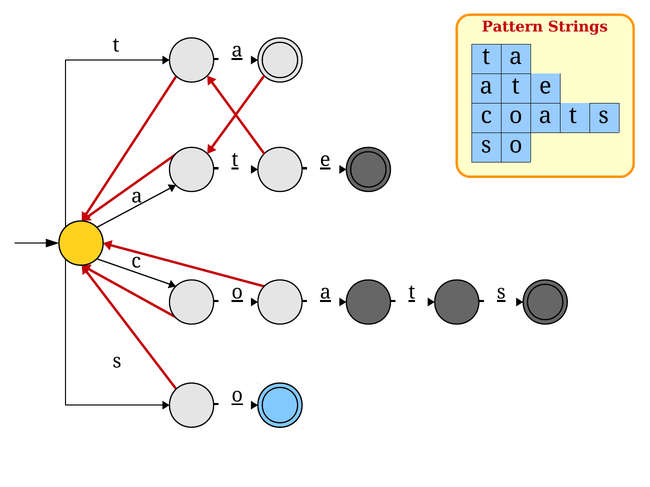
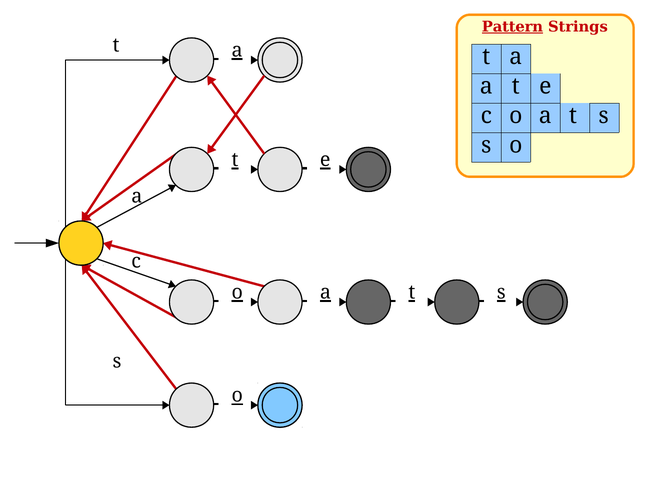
Pattern underline: none -> present
